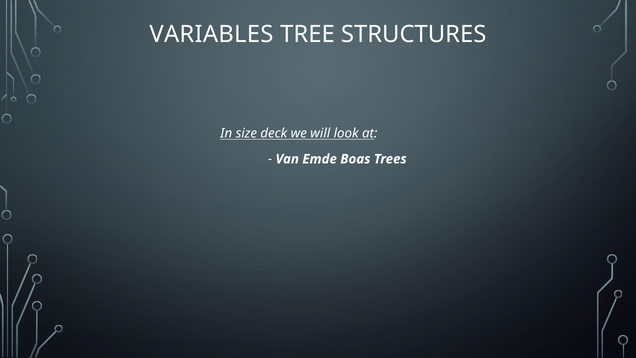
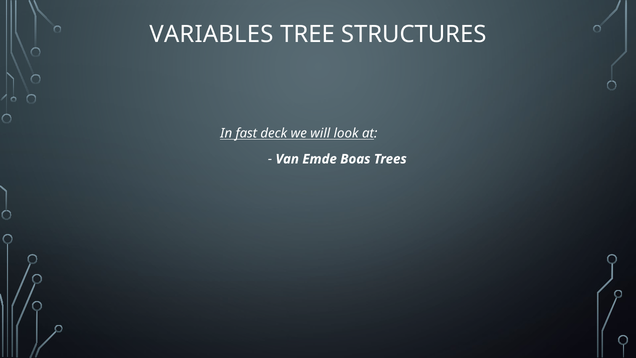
size: size -> fast
